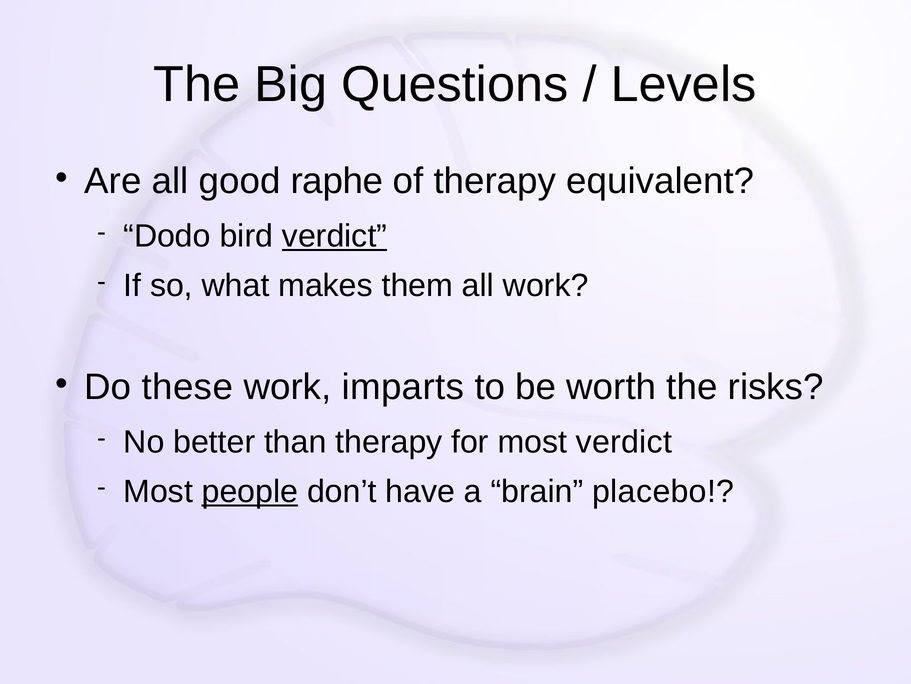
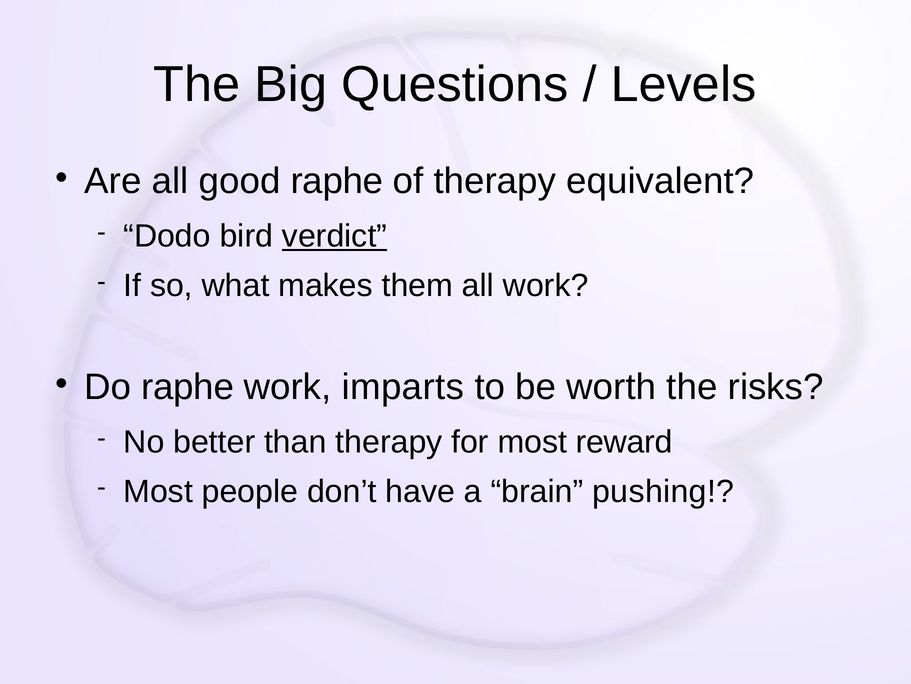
Do these: these -> raphe
most verdict: verdict -> reward
people underline: present -> none
placebo: placebo -> pushing
